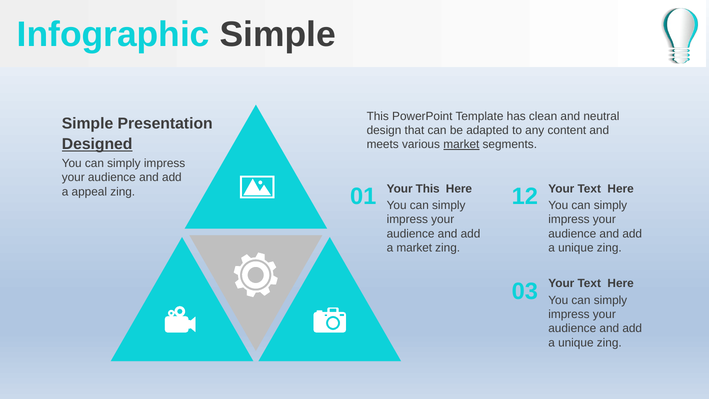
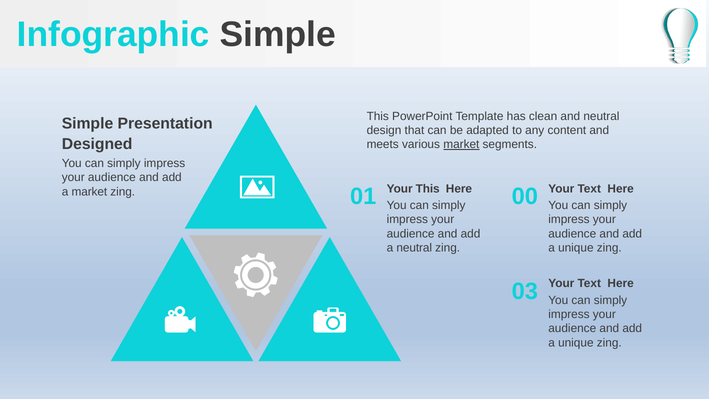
Designed underline: present -> none
a appeal: appeal -> market
12: 12 -> 00
a market: market -> neutral
